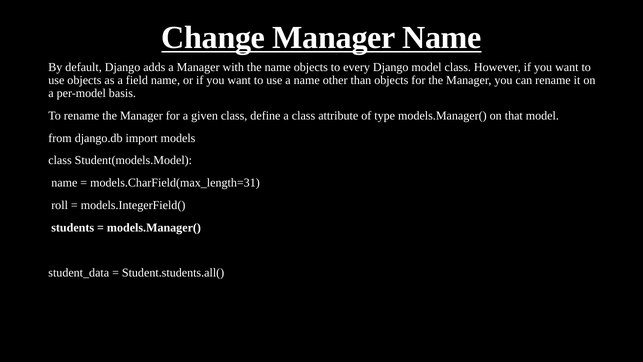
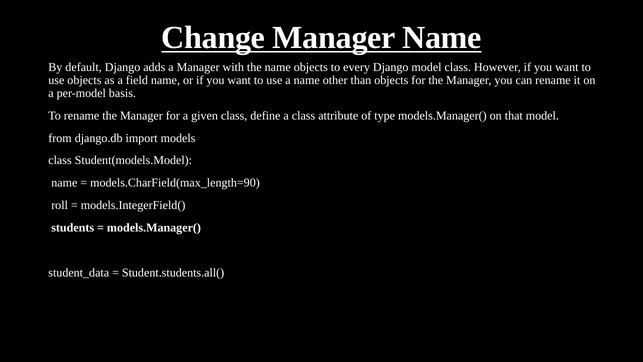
models.CharField(max_length=31: models.CharField(max_length=31 -> models.CharField(max_length=90
